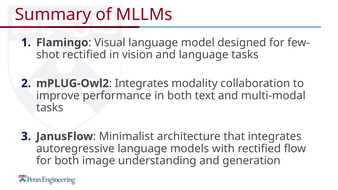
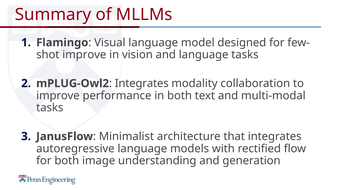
rectified at (84, 55): rectified -> improve
